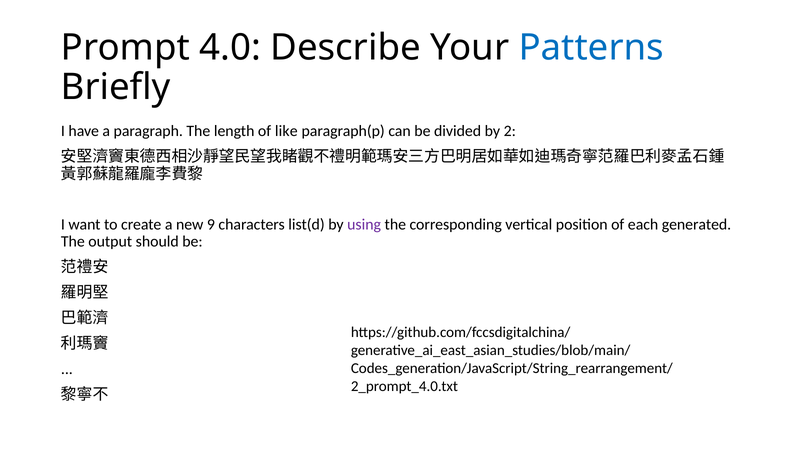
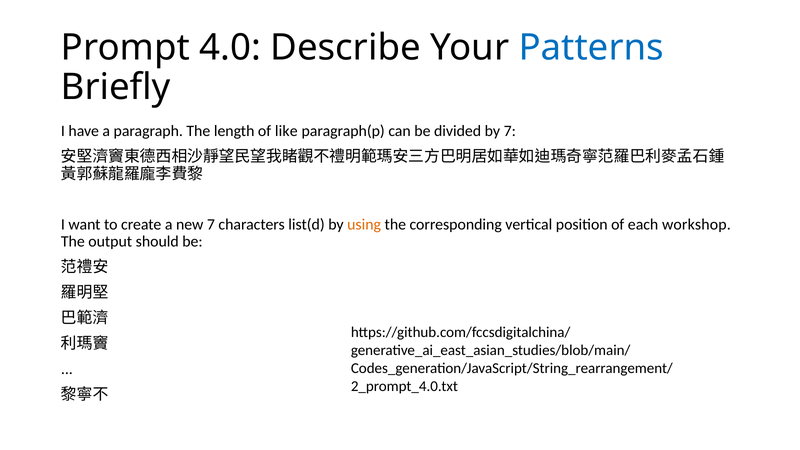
by 2: 2 -> 7
new 9: 9 -> 7
using colour: purple -> orange
generated: generated -> workshop
